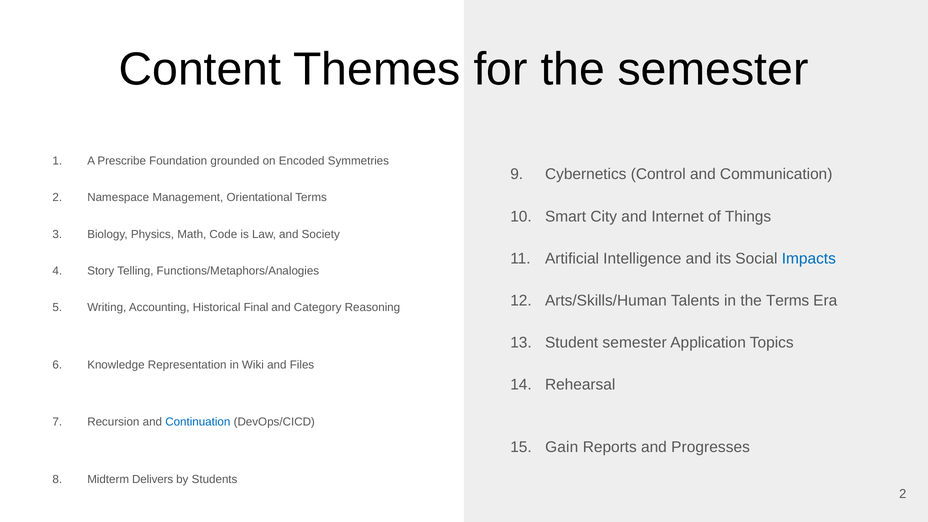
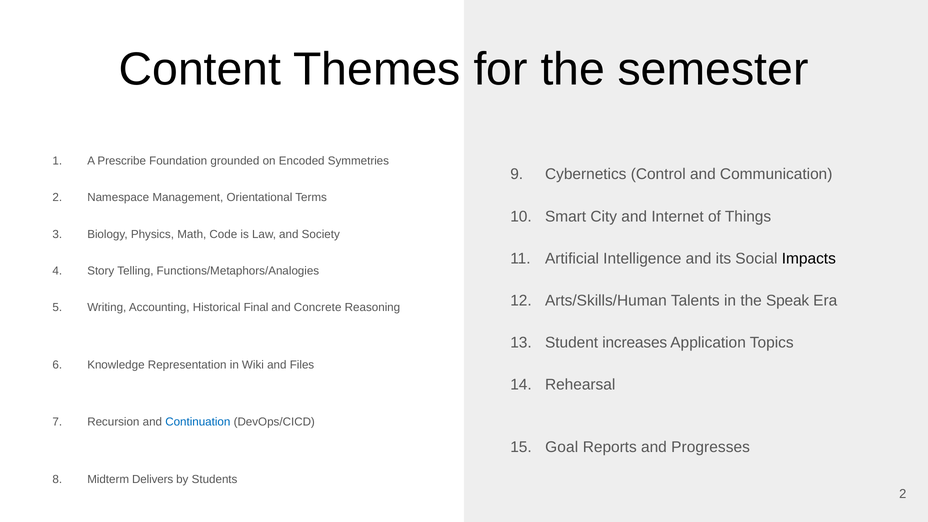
Impacts colour: blue -> black
the Terms: Terms -> Speak
Category: Category -> Concrete
Student semester: semester -> increases
Gain: Gain -> Goal
